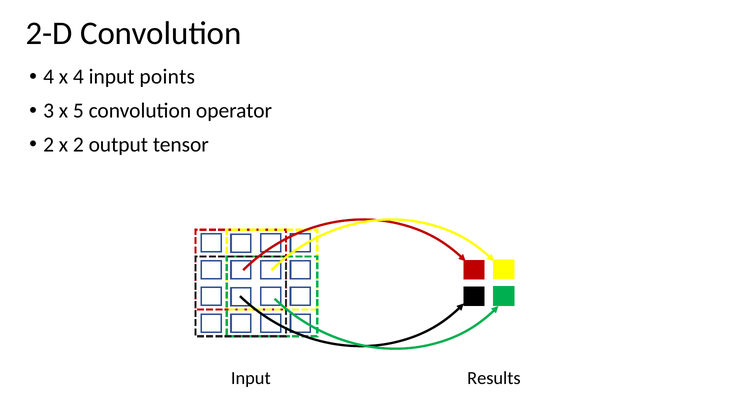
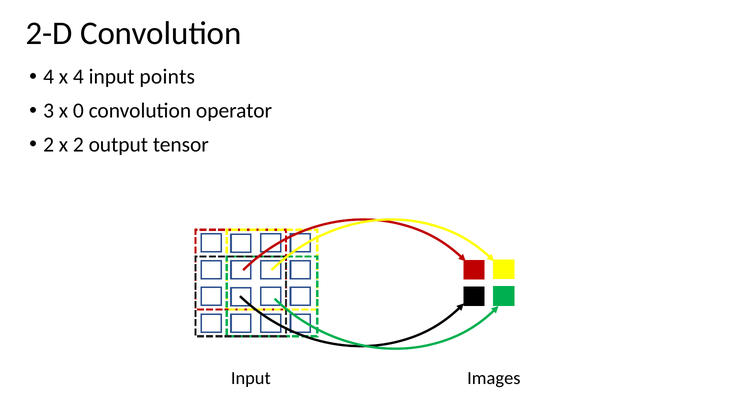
5: 5 -> 0
Results: Results -> Images
